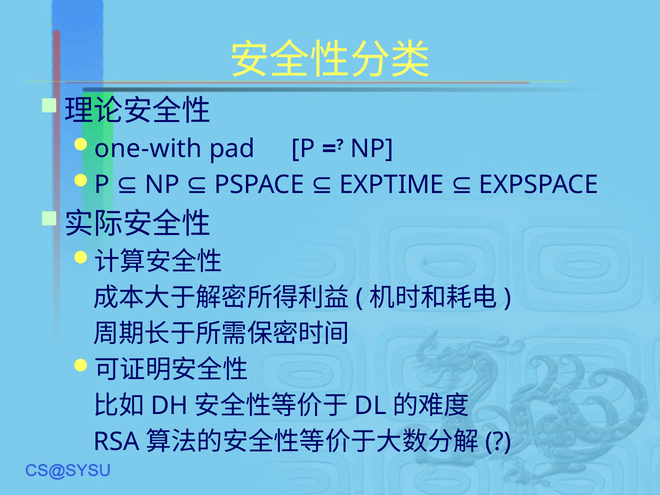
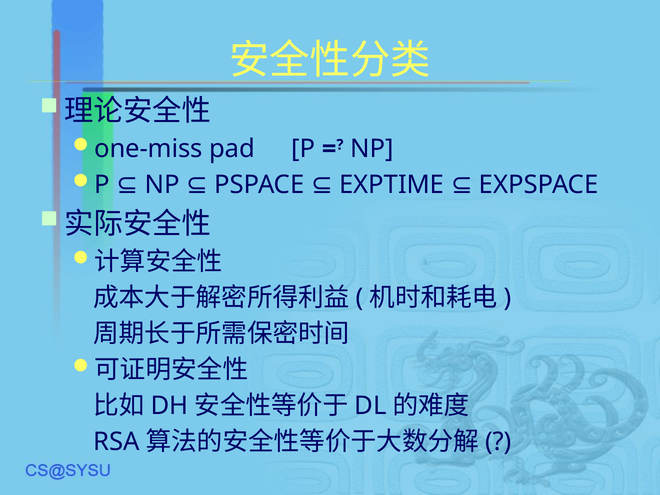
one-with: one-with -> one-miss
